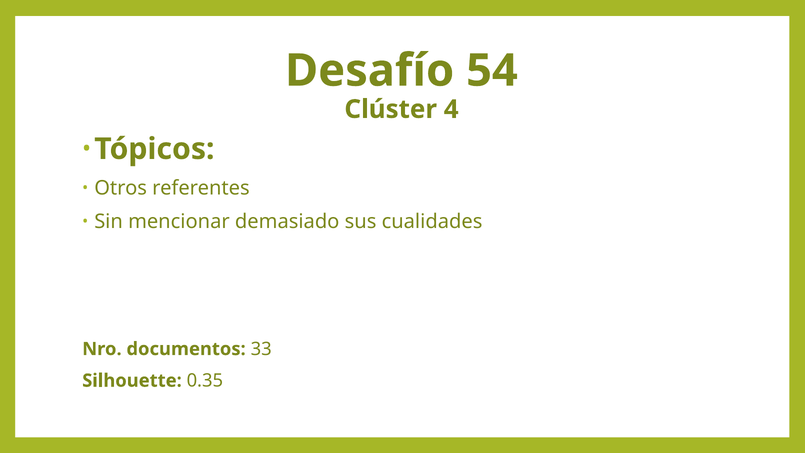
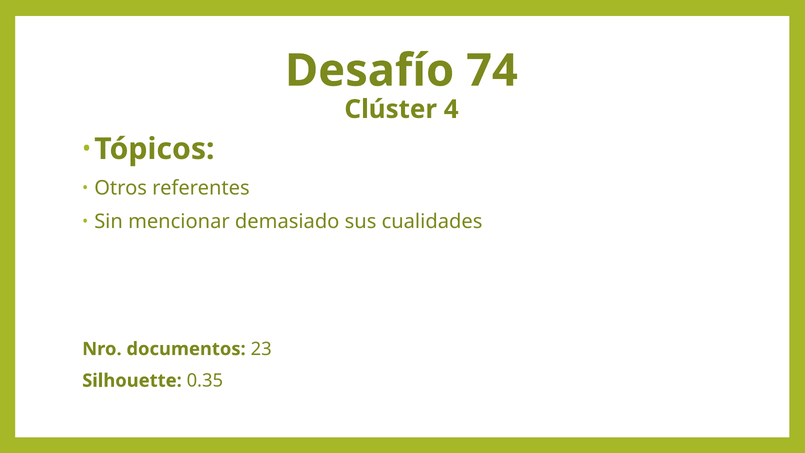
54: 54 -> 74
33: 33 -> 23
